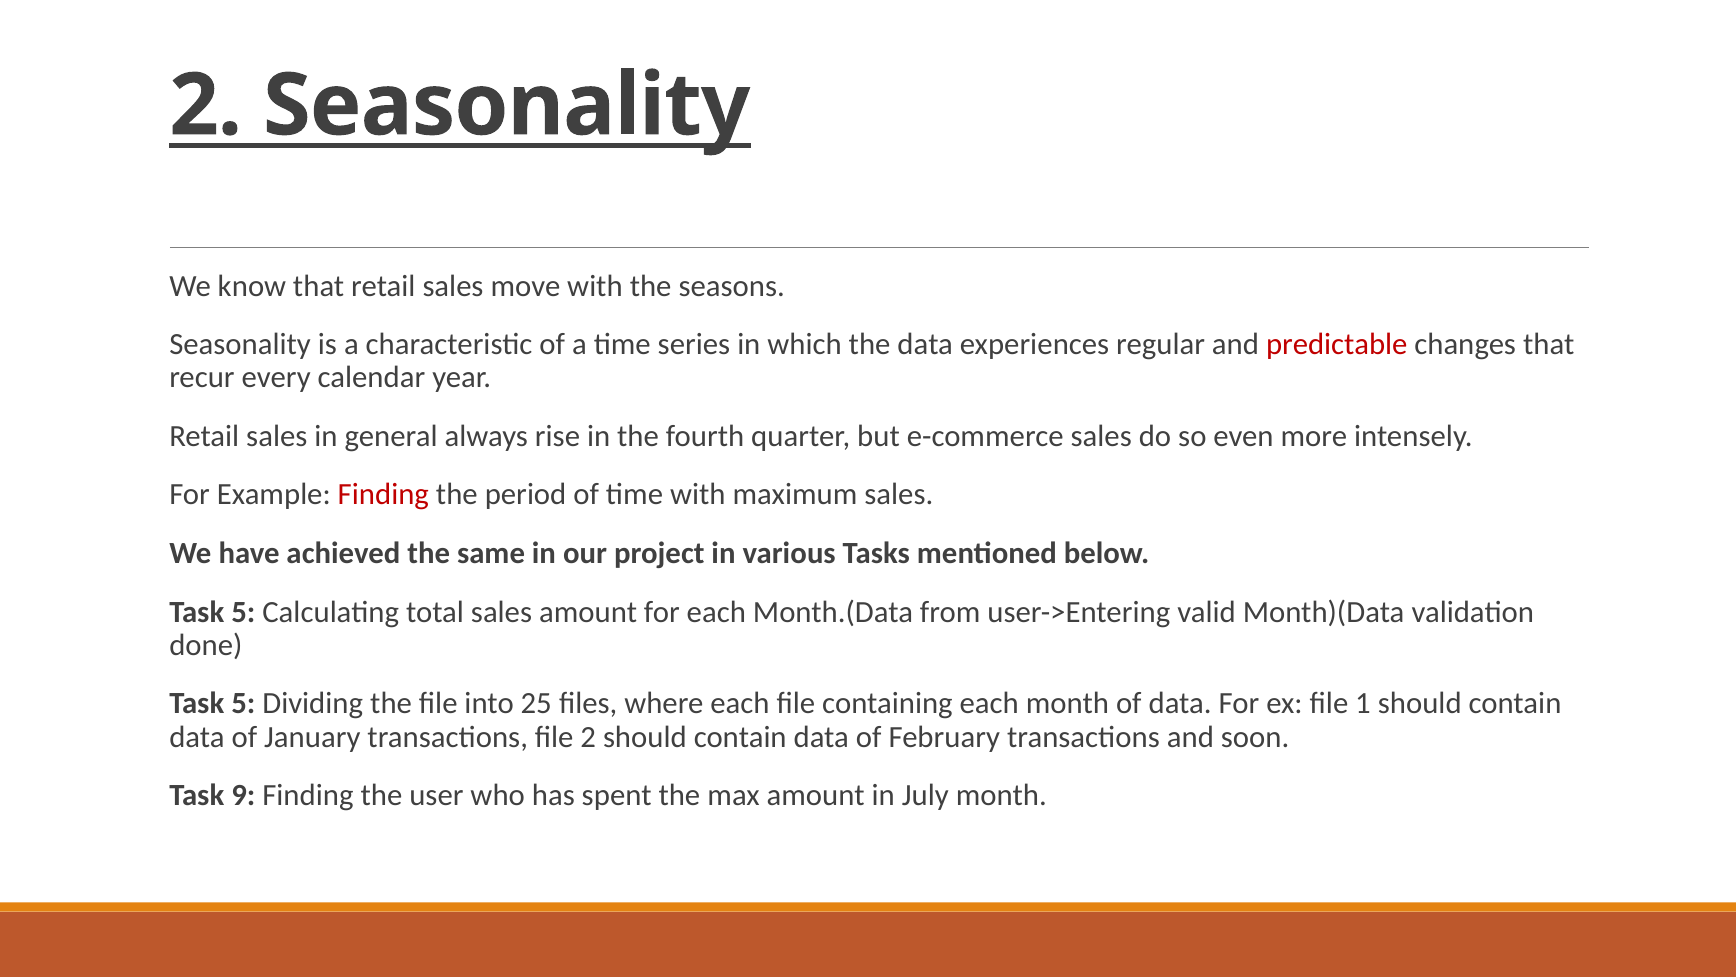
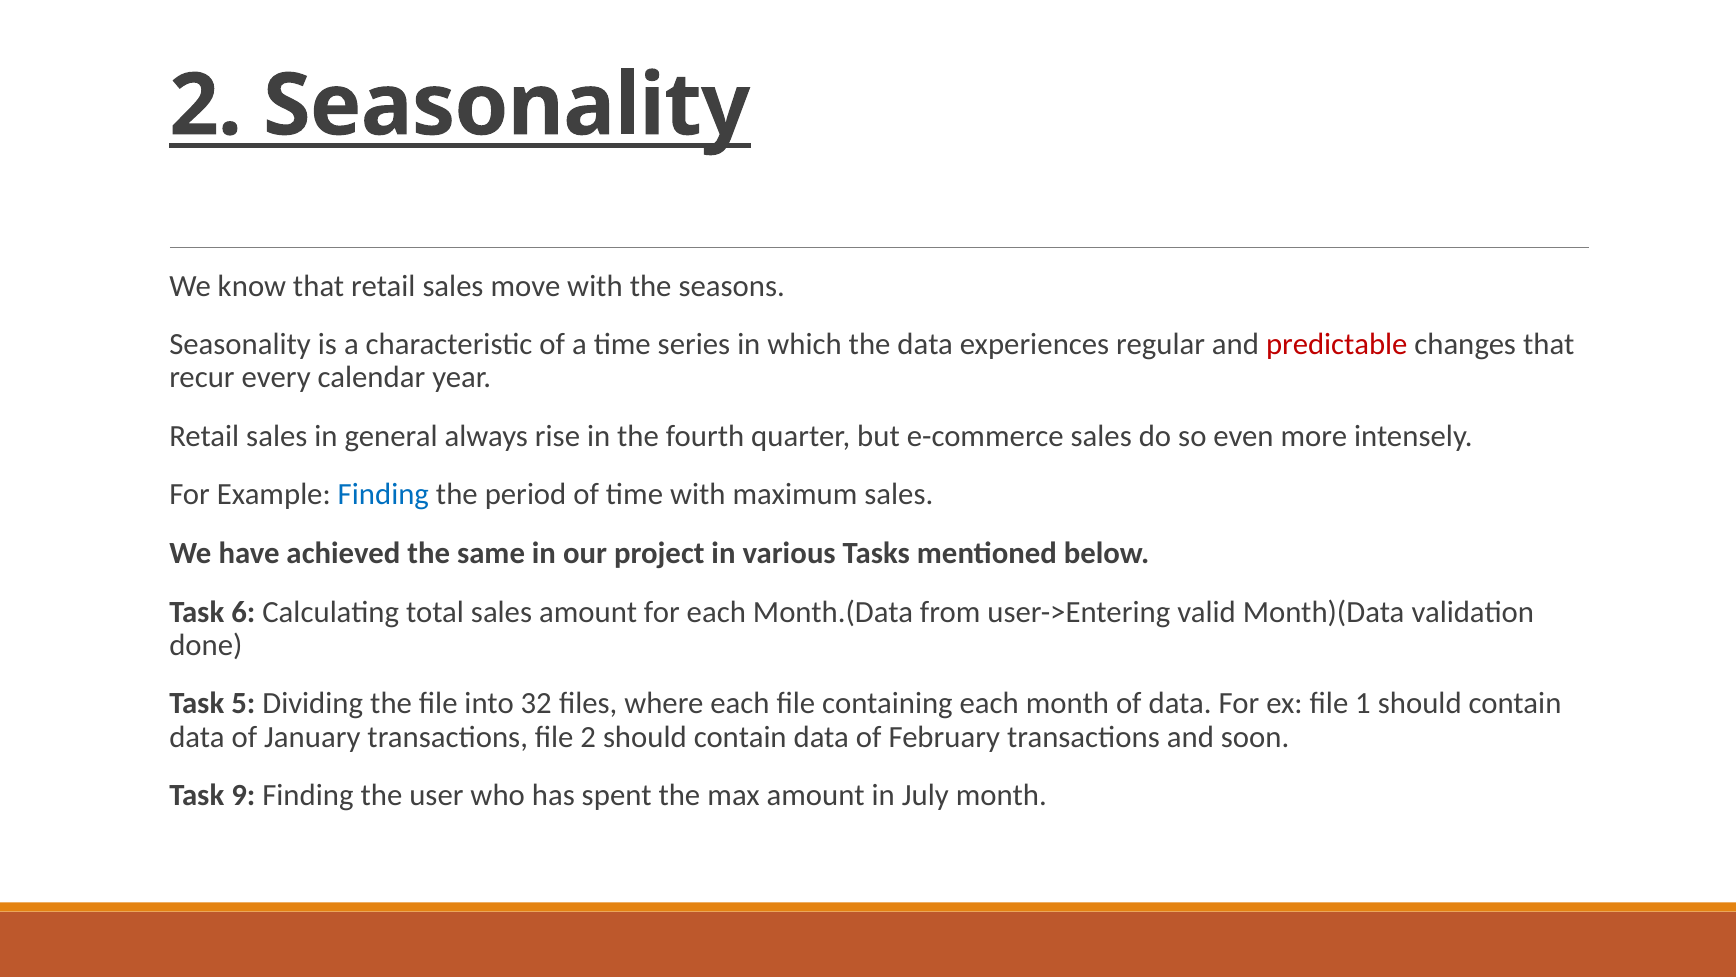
Finding at (383, 495) colour: red -> blue
5 at (243, 612): 5 -> 6
25: 25 -> 32
